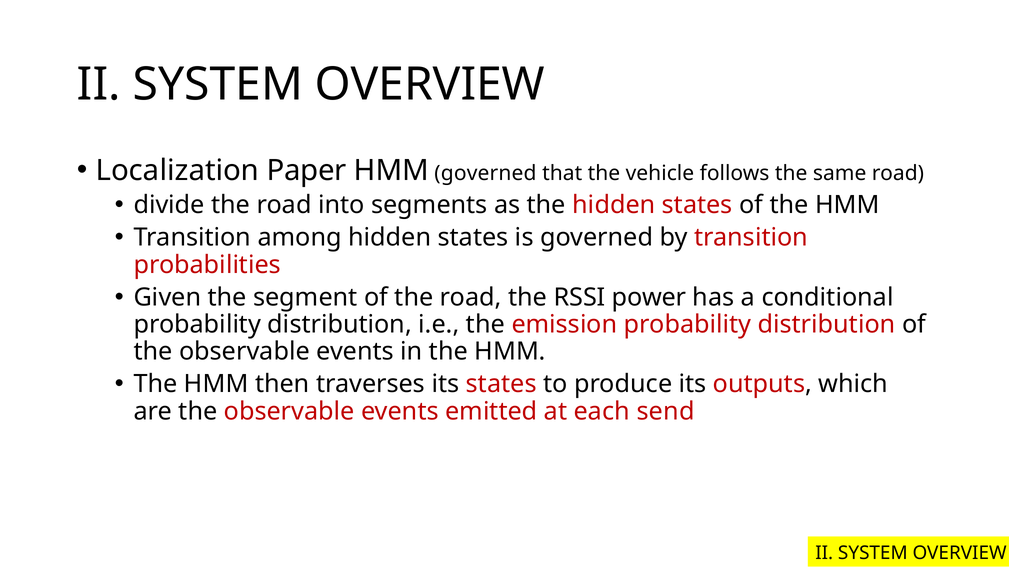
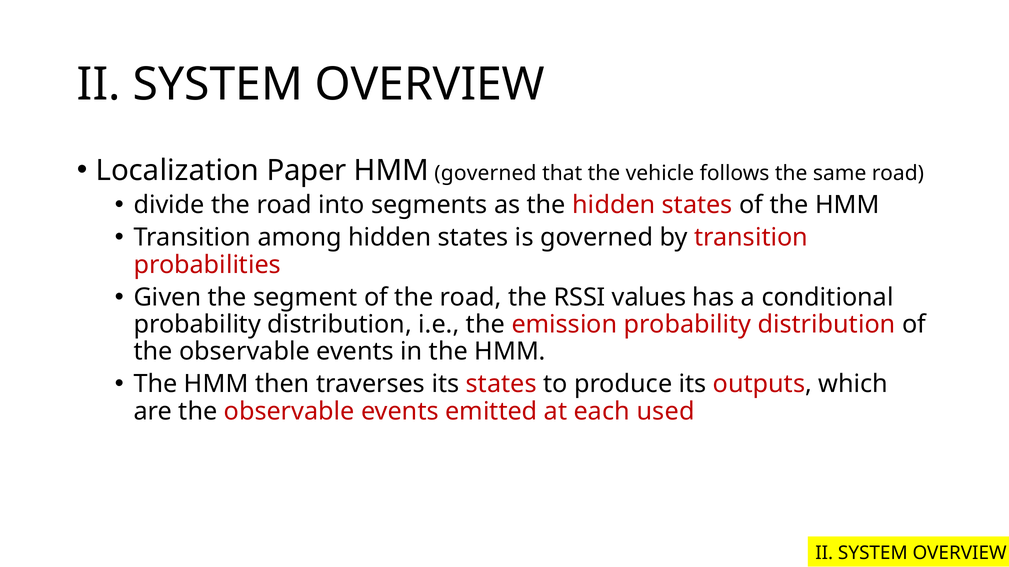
power: power -> values
send: send -> used
